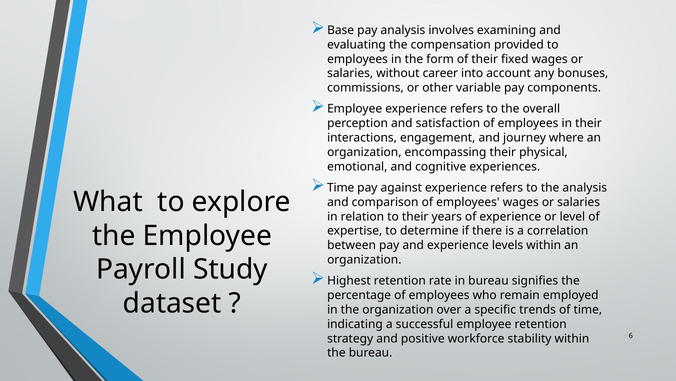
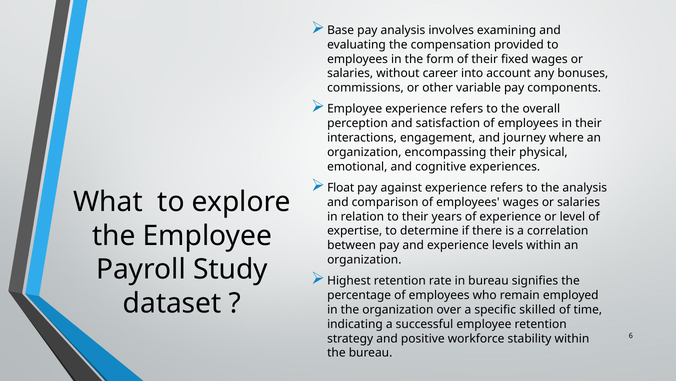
Time at (341, 187): Time -> Float
trends: trends -> skilled
